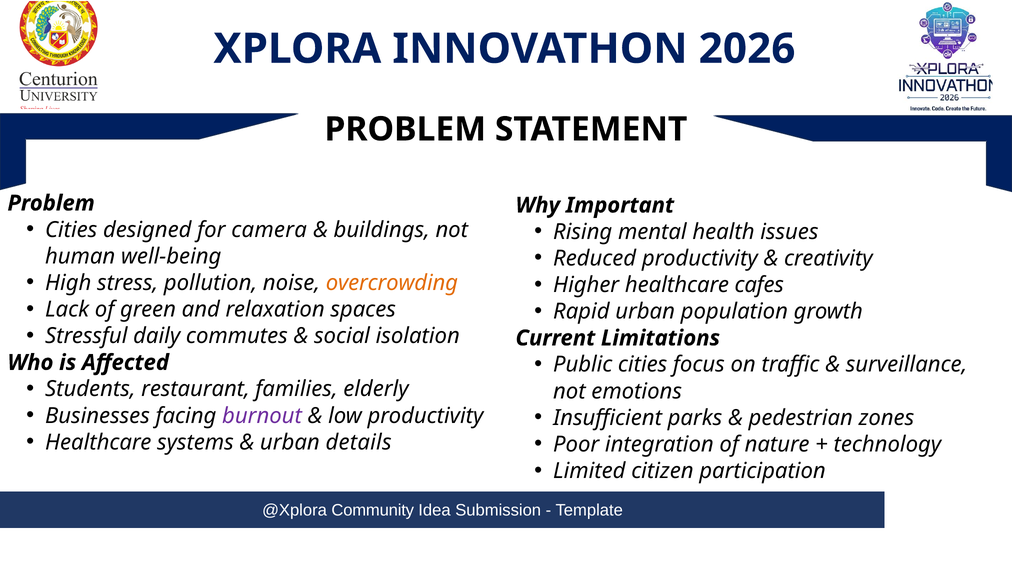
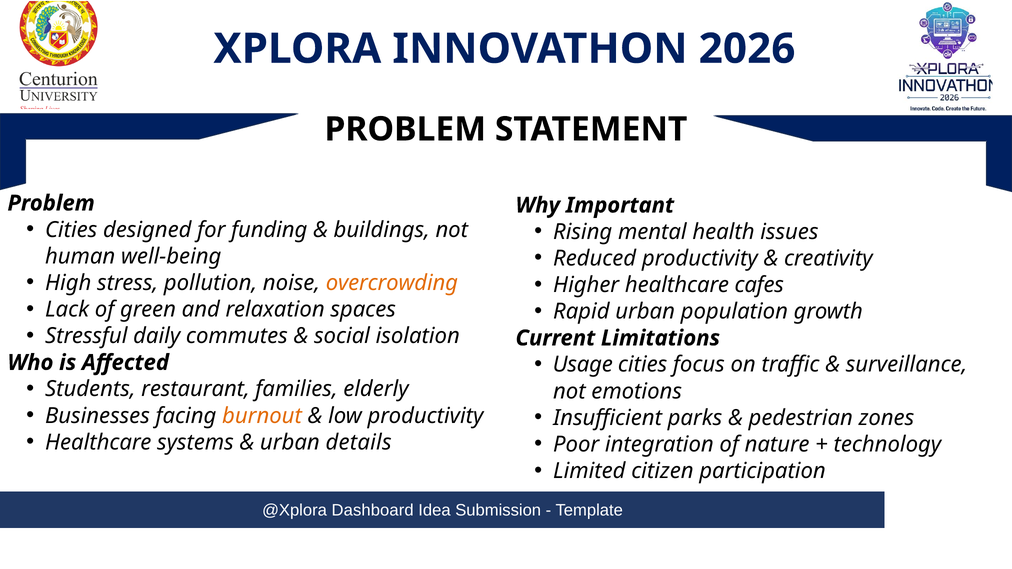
camera: camera -> funding
Public: Public -> Usage
burnout colour: purple -> orange
Community: Community -> Dashboard
